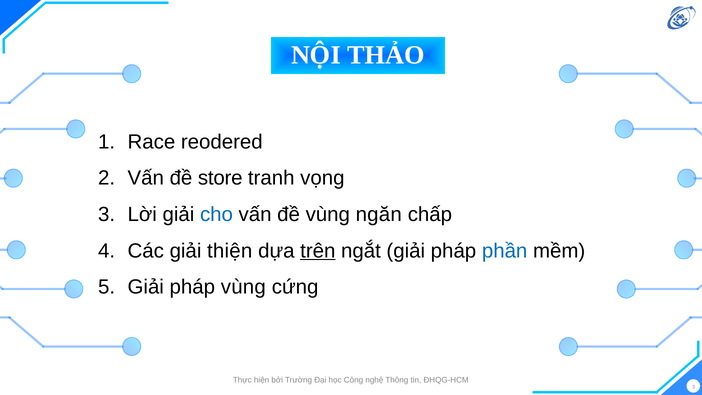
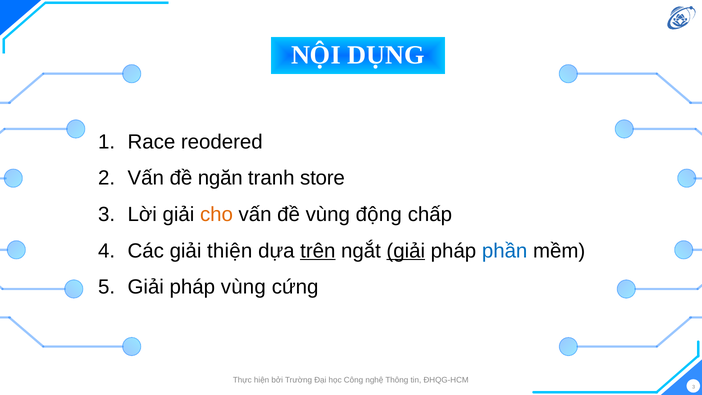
THẢO: THẢO -> DỤNG
store: store -> ngăn
vọng: vọng -> store
cho colour: blue -> orange
ngăn: ngăn -> động
giải at (406, 251) underline: none -> present
